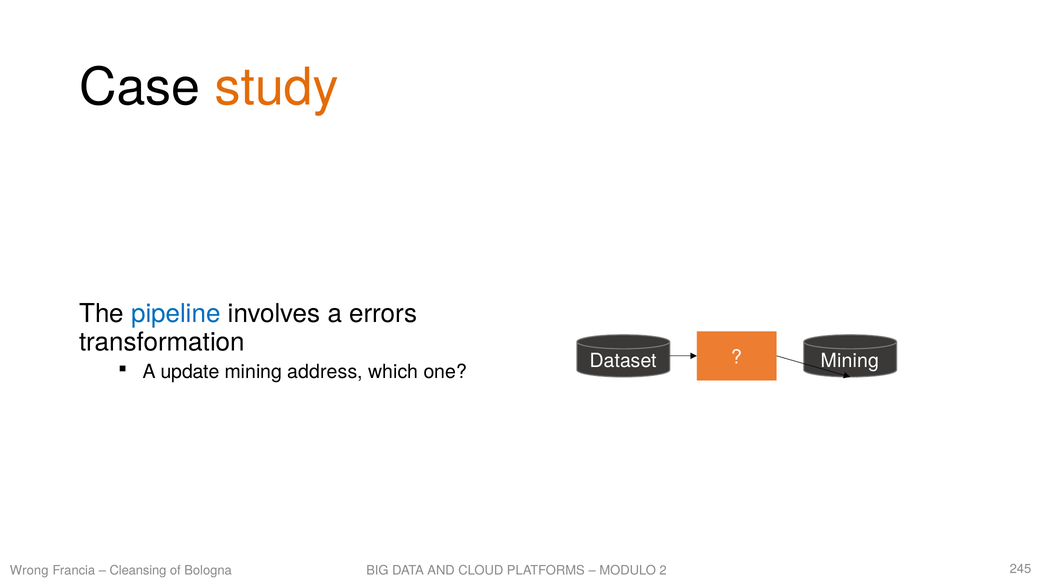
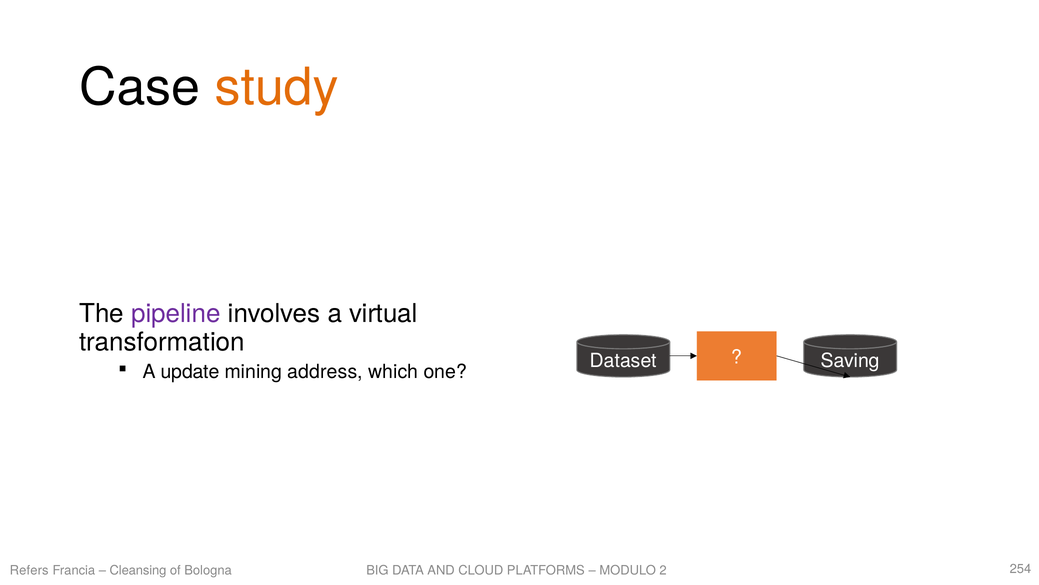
pipeline colour: blue -> purple
errors: errors -> virtual
Mining at (850, 360): Mining -> Saving
Wrong: Wrong -> Refers
245: 245 -> 254
